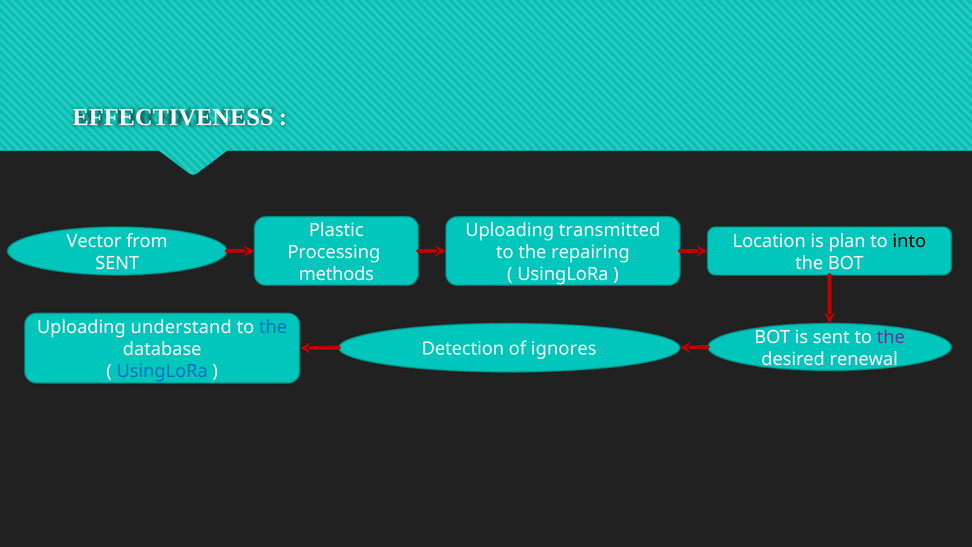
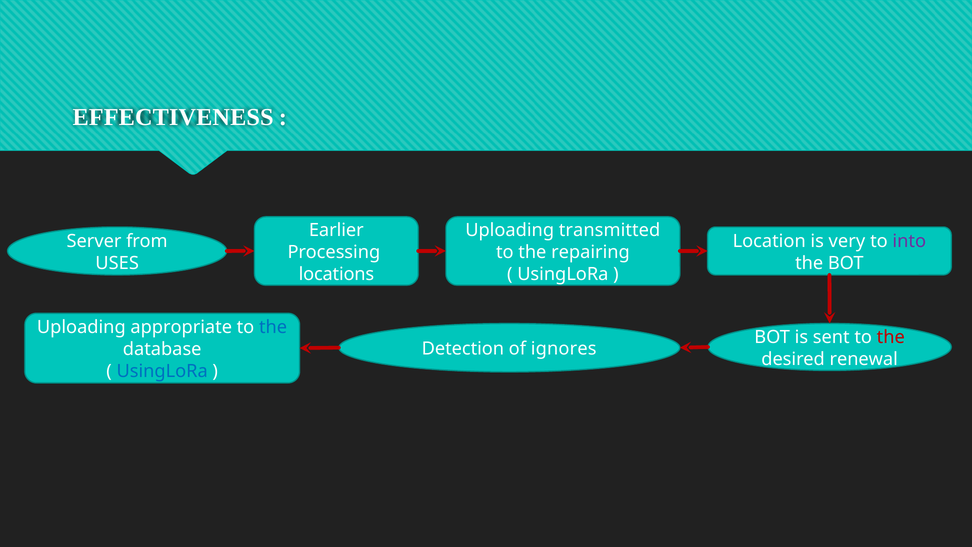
Plastic: Plastic -> Earlier
Vector: Vector -> Server
plan: plan -> very
into colour: black -> purple
SENT at (117, 263): SENT -> USES
methods: methods -> locations
understand: understand -> appropriate
the at (891, 337) colour: purple -> red
